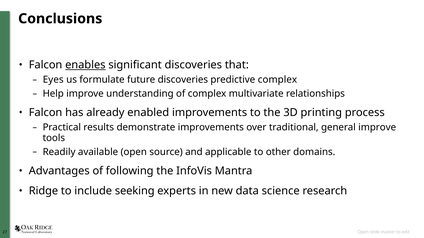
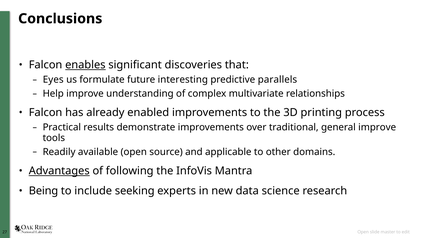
future discoveries: discoveries -> interesting
predictive complex: complex -> parallels
Advantages underline: none -> present
Ridge: Ridge -> Being
